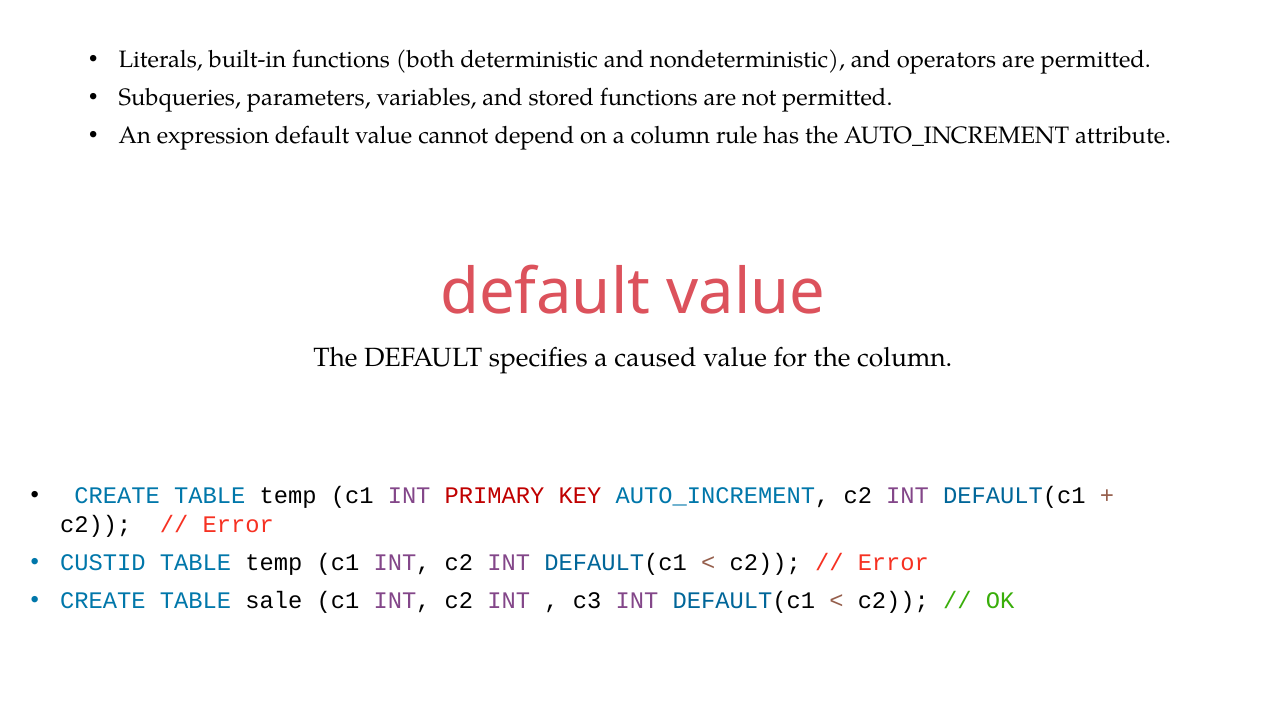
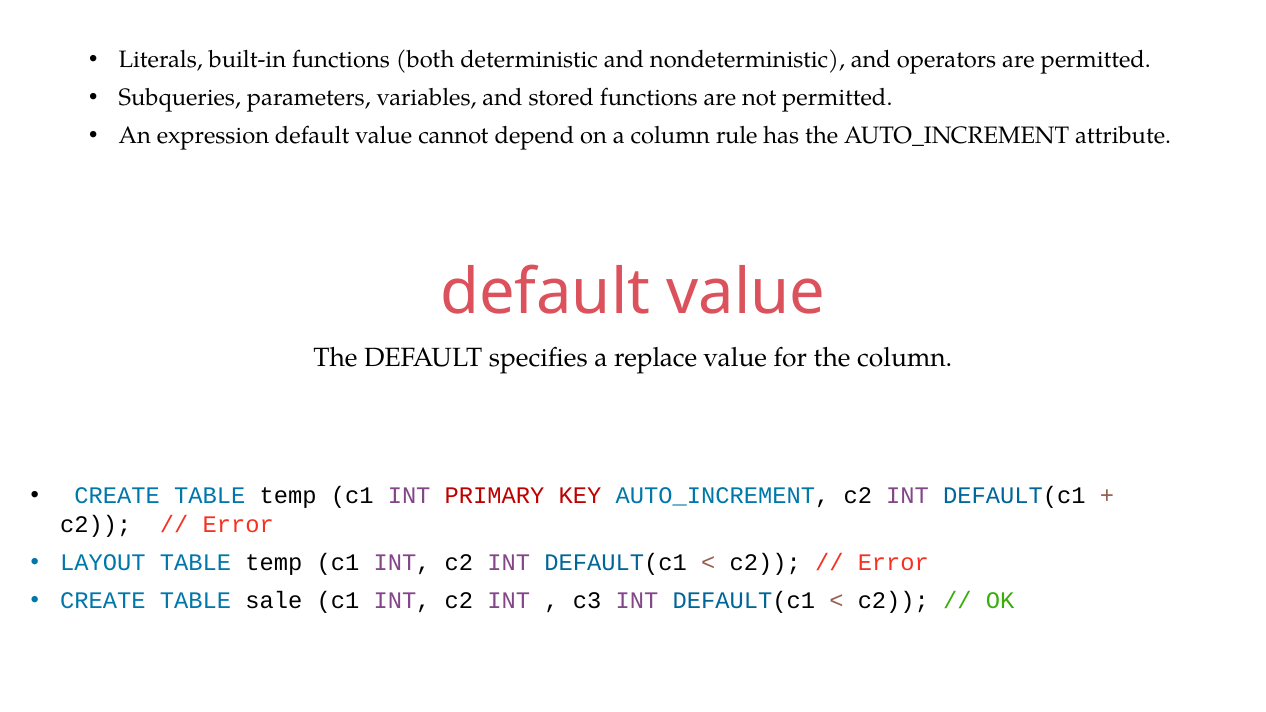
caused: caused -> replace
CUSTID: CUSTID -> LAYOUT
